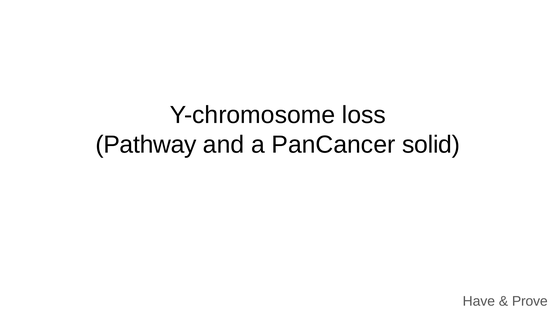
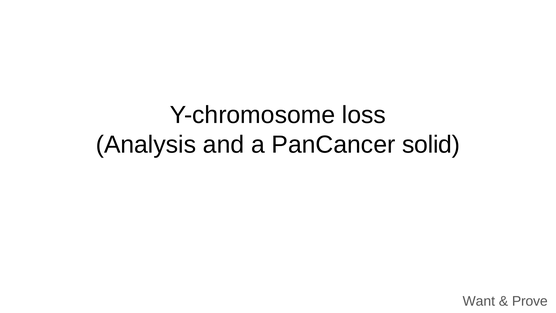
Pathway: Pathway -> Analysis
Have: Have -> Want
